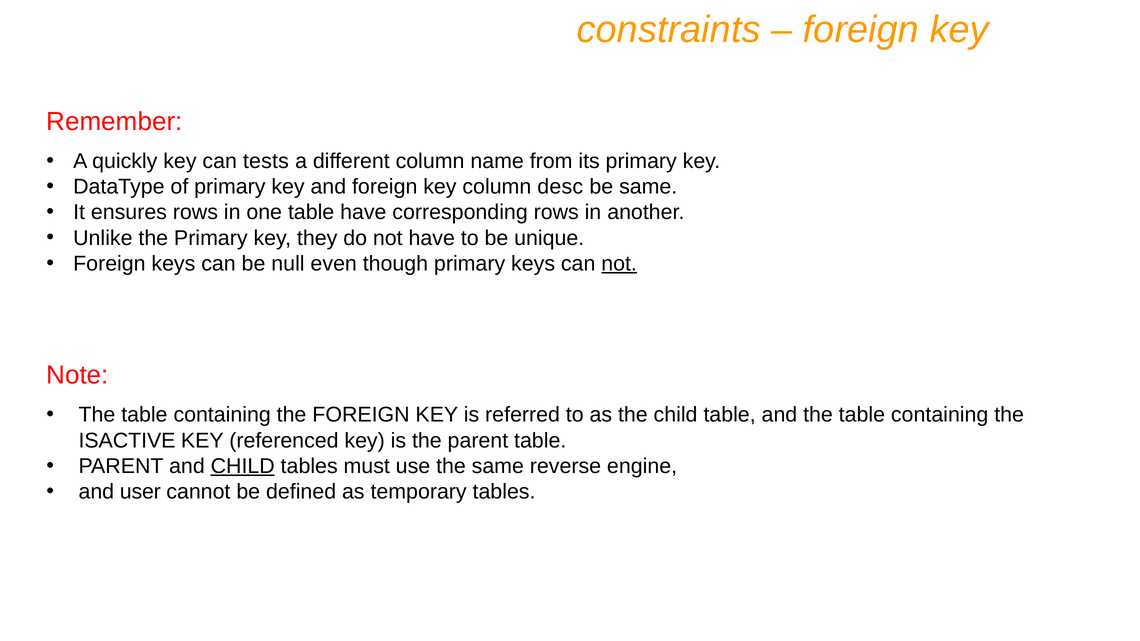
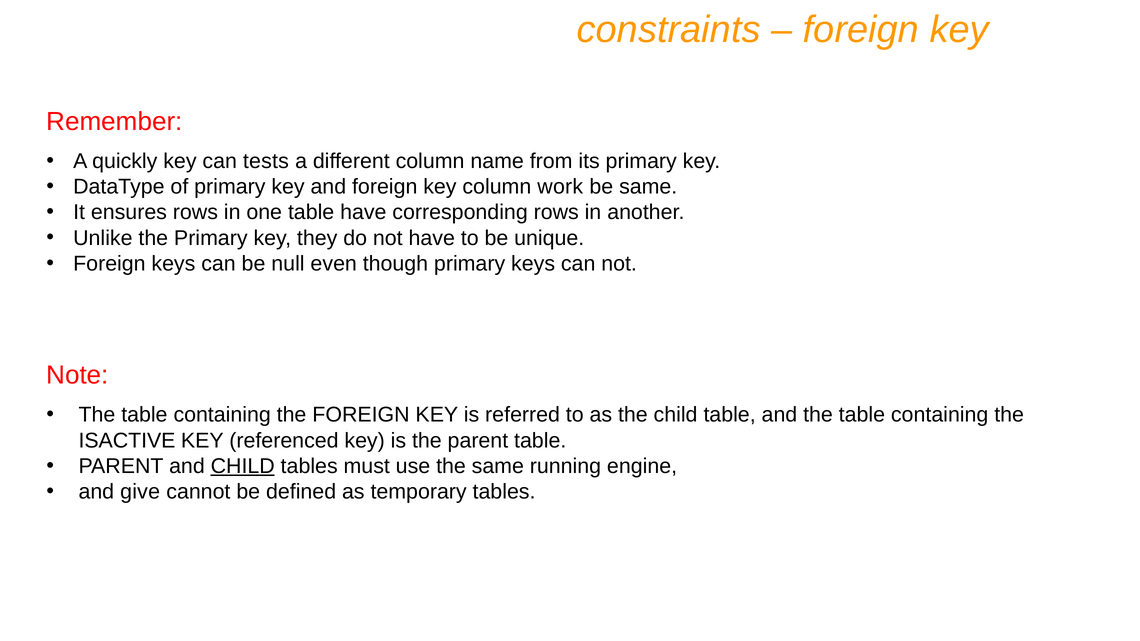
desc: desc -> work
not at (619, 264) underline: present -> none
reverse: reverse -> running
user: user -> give
